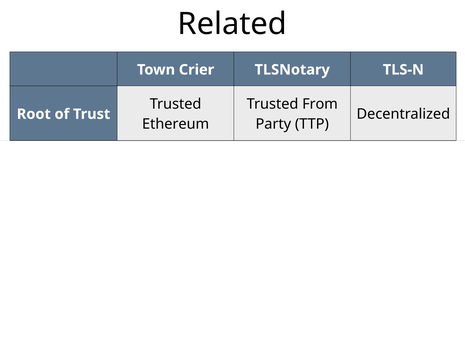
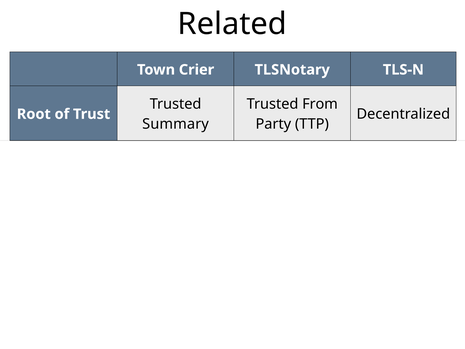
Ethereum: Ethereum -> Summary
